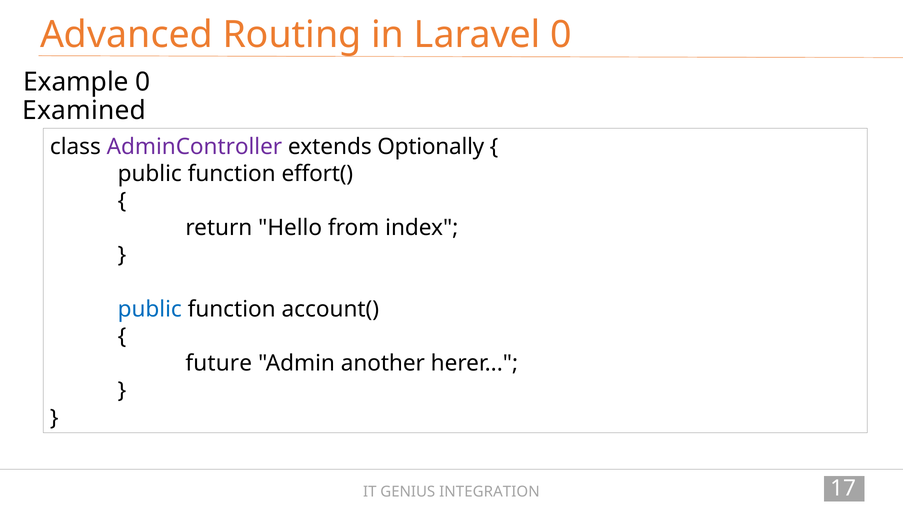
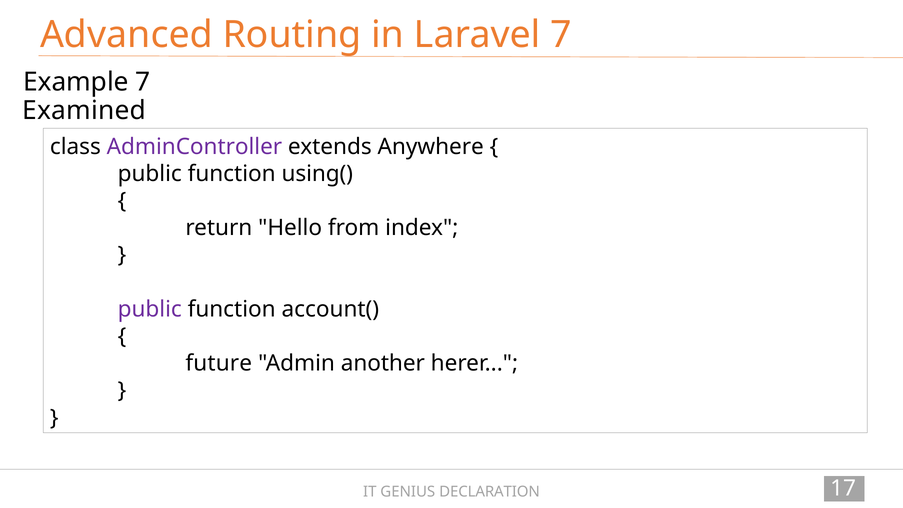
Laravel 0: 0 -> 7
Example 0: 0 -> 7
Optionally: Optionally -> Anywhere
effort(: effort( -> using(
public at (150, 309) colour: blue -> purple
INTEGRATION: INTEGRATION -> DECLARATION
